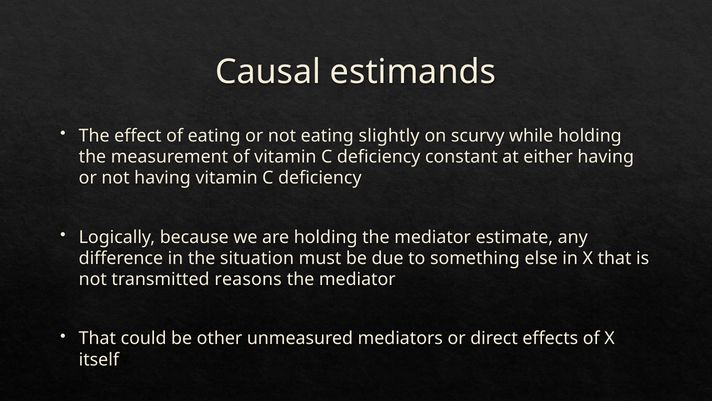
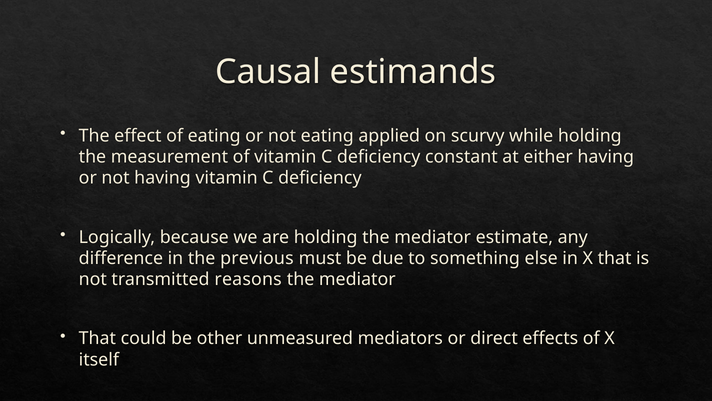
slightly: slightly -> applied
situation: situation -> previous
